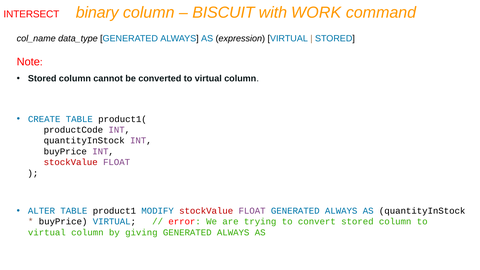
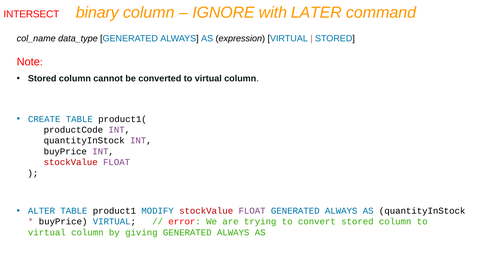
BISCUIT: BISCUIT -> IGNORE
WORK: WORK -> LATER
